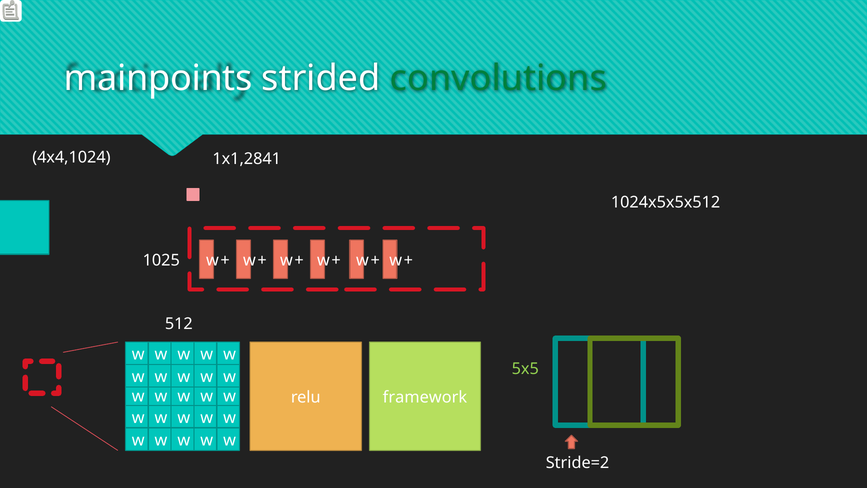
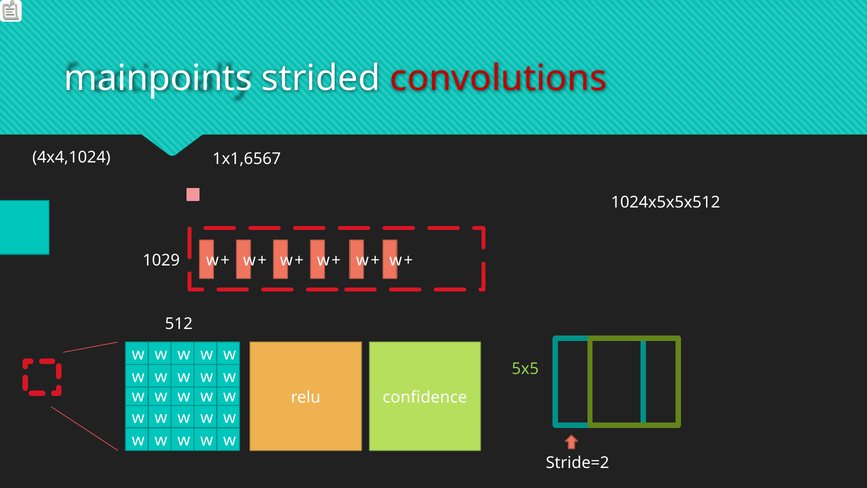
convolutions colour: green -> red
1x1,2841: 1x1,2841 -> 1x1,6567
1025: 1025 -> 1029
framework: framework -> confidence
